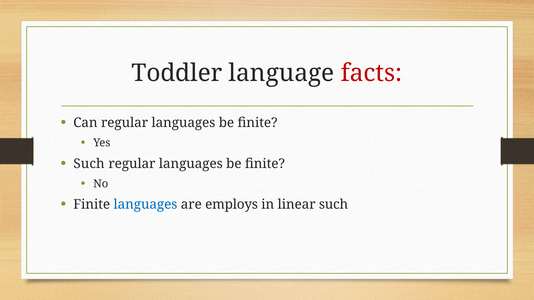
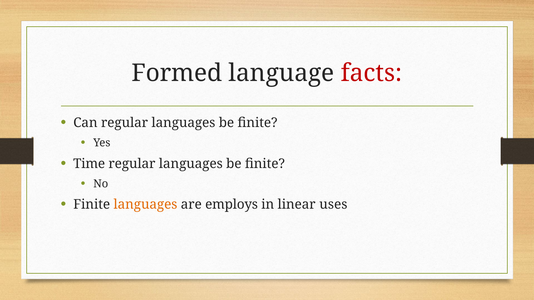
Toddler: Toddler -> Formed
Such at (89, 164): Such -> Time
languages at (145, 205) colour: blue -> orange
linear such: such -> uses
